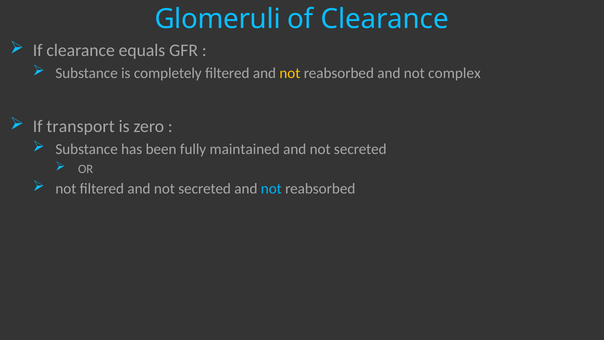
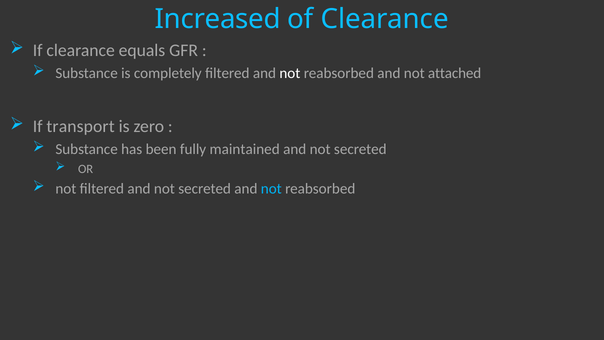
Glomeruli: Glomeruli -> Increased
not at (290, 73) colour: yellow -> white
complex: complex -> attached
